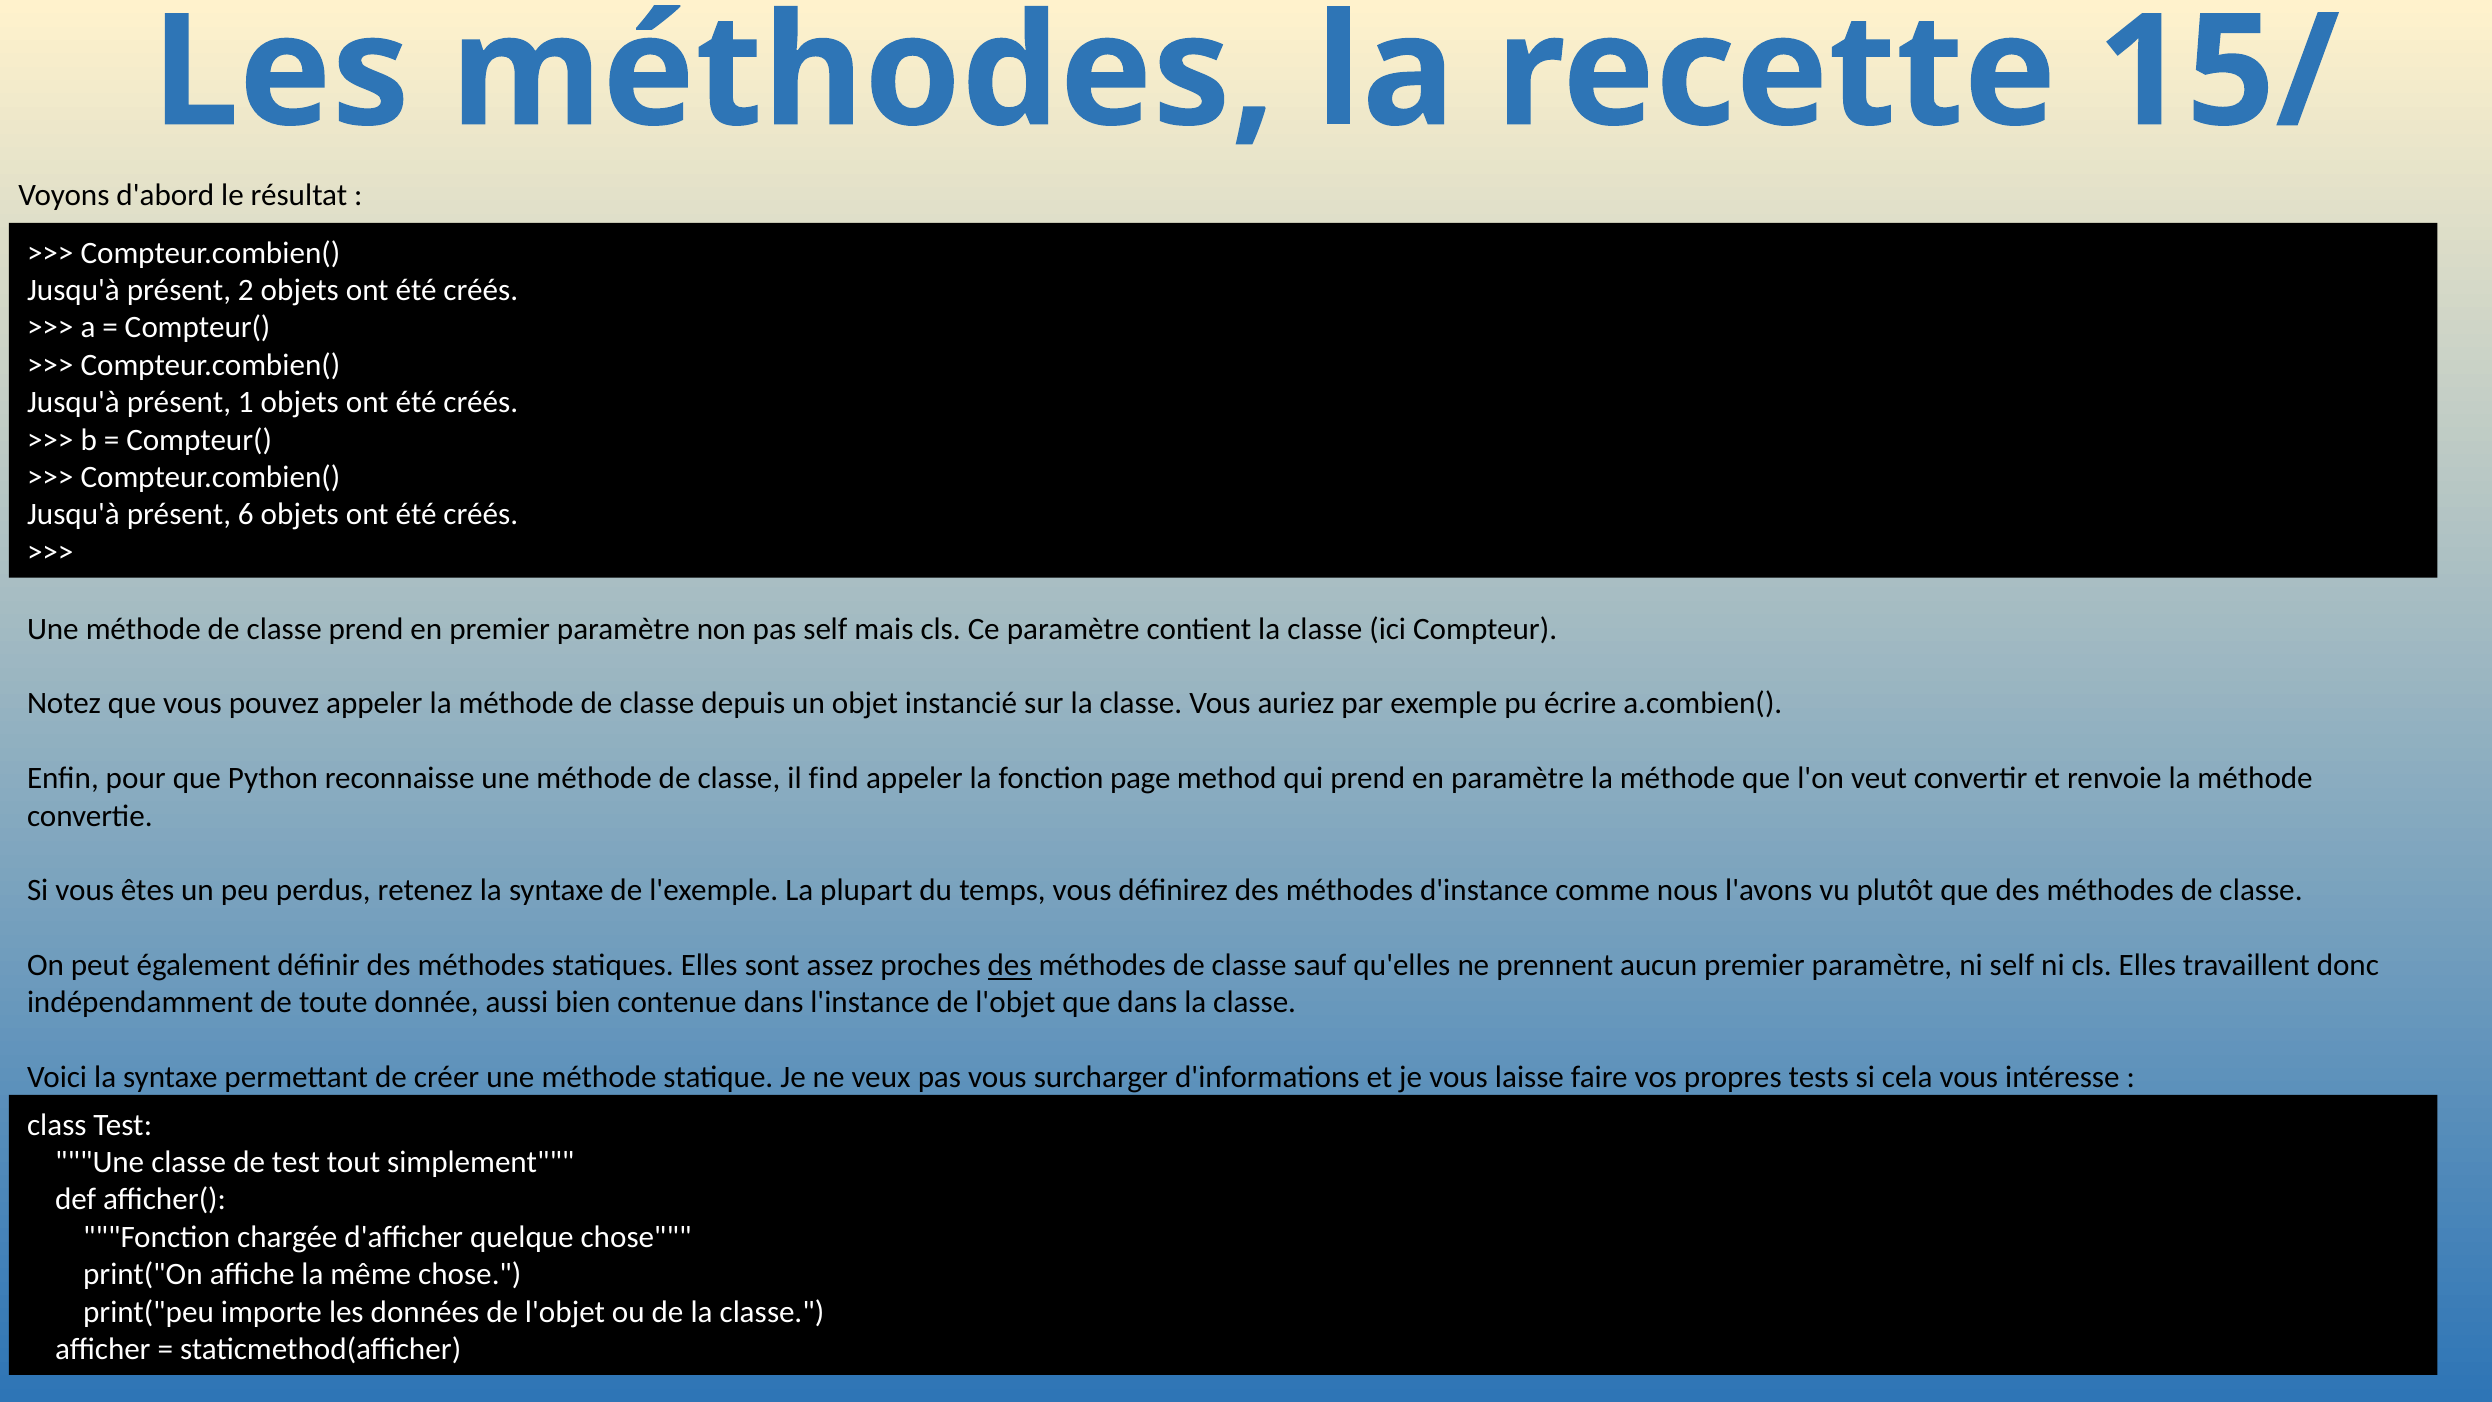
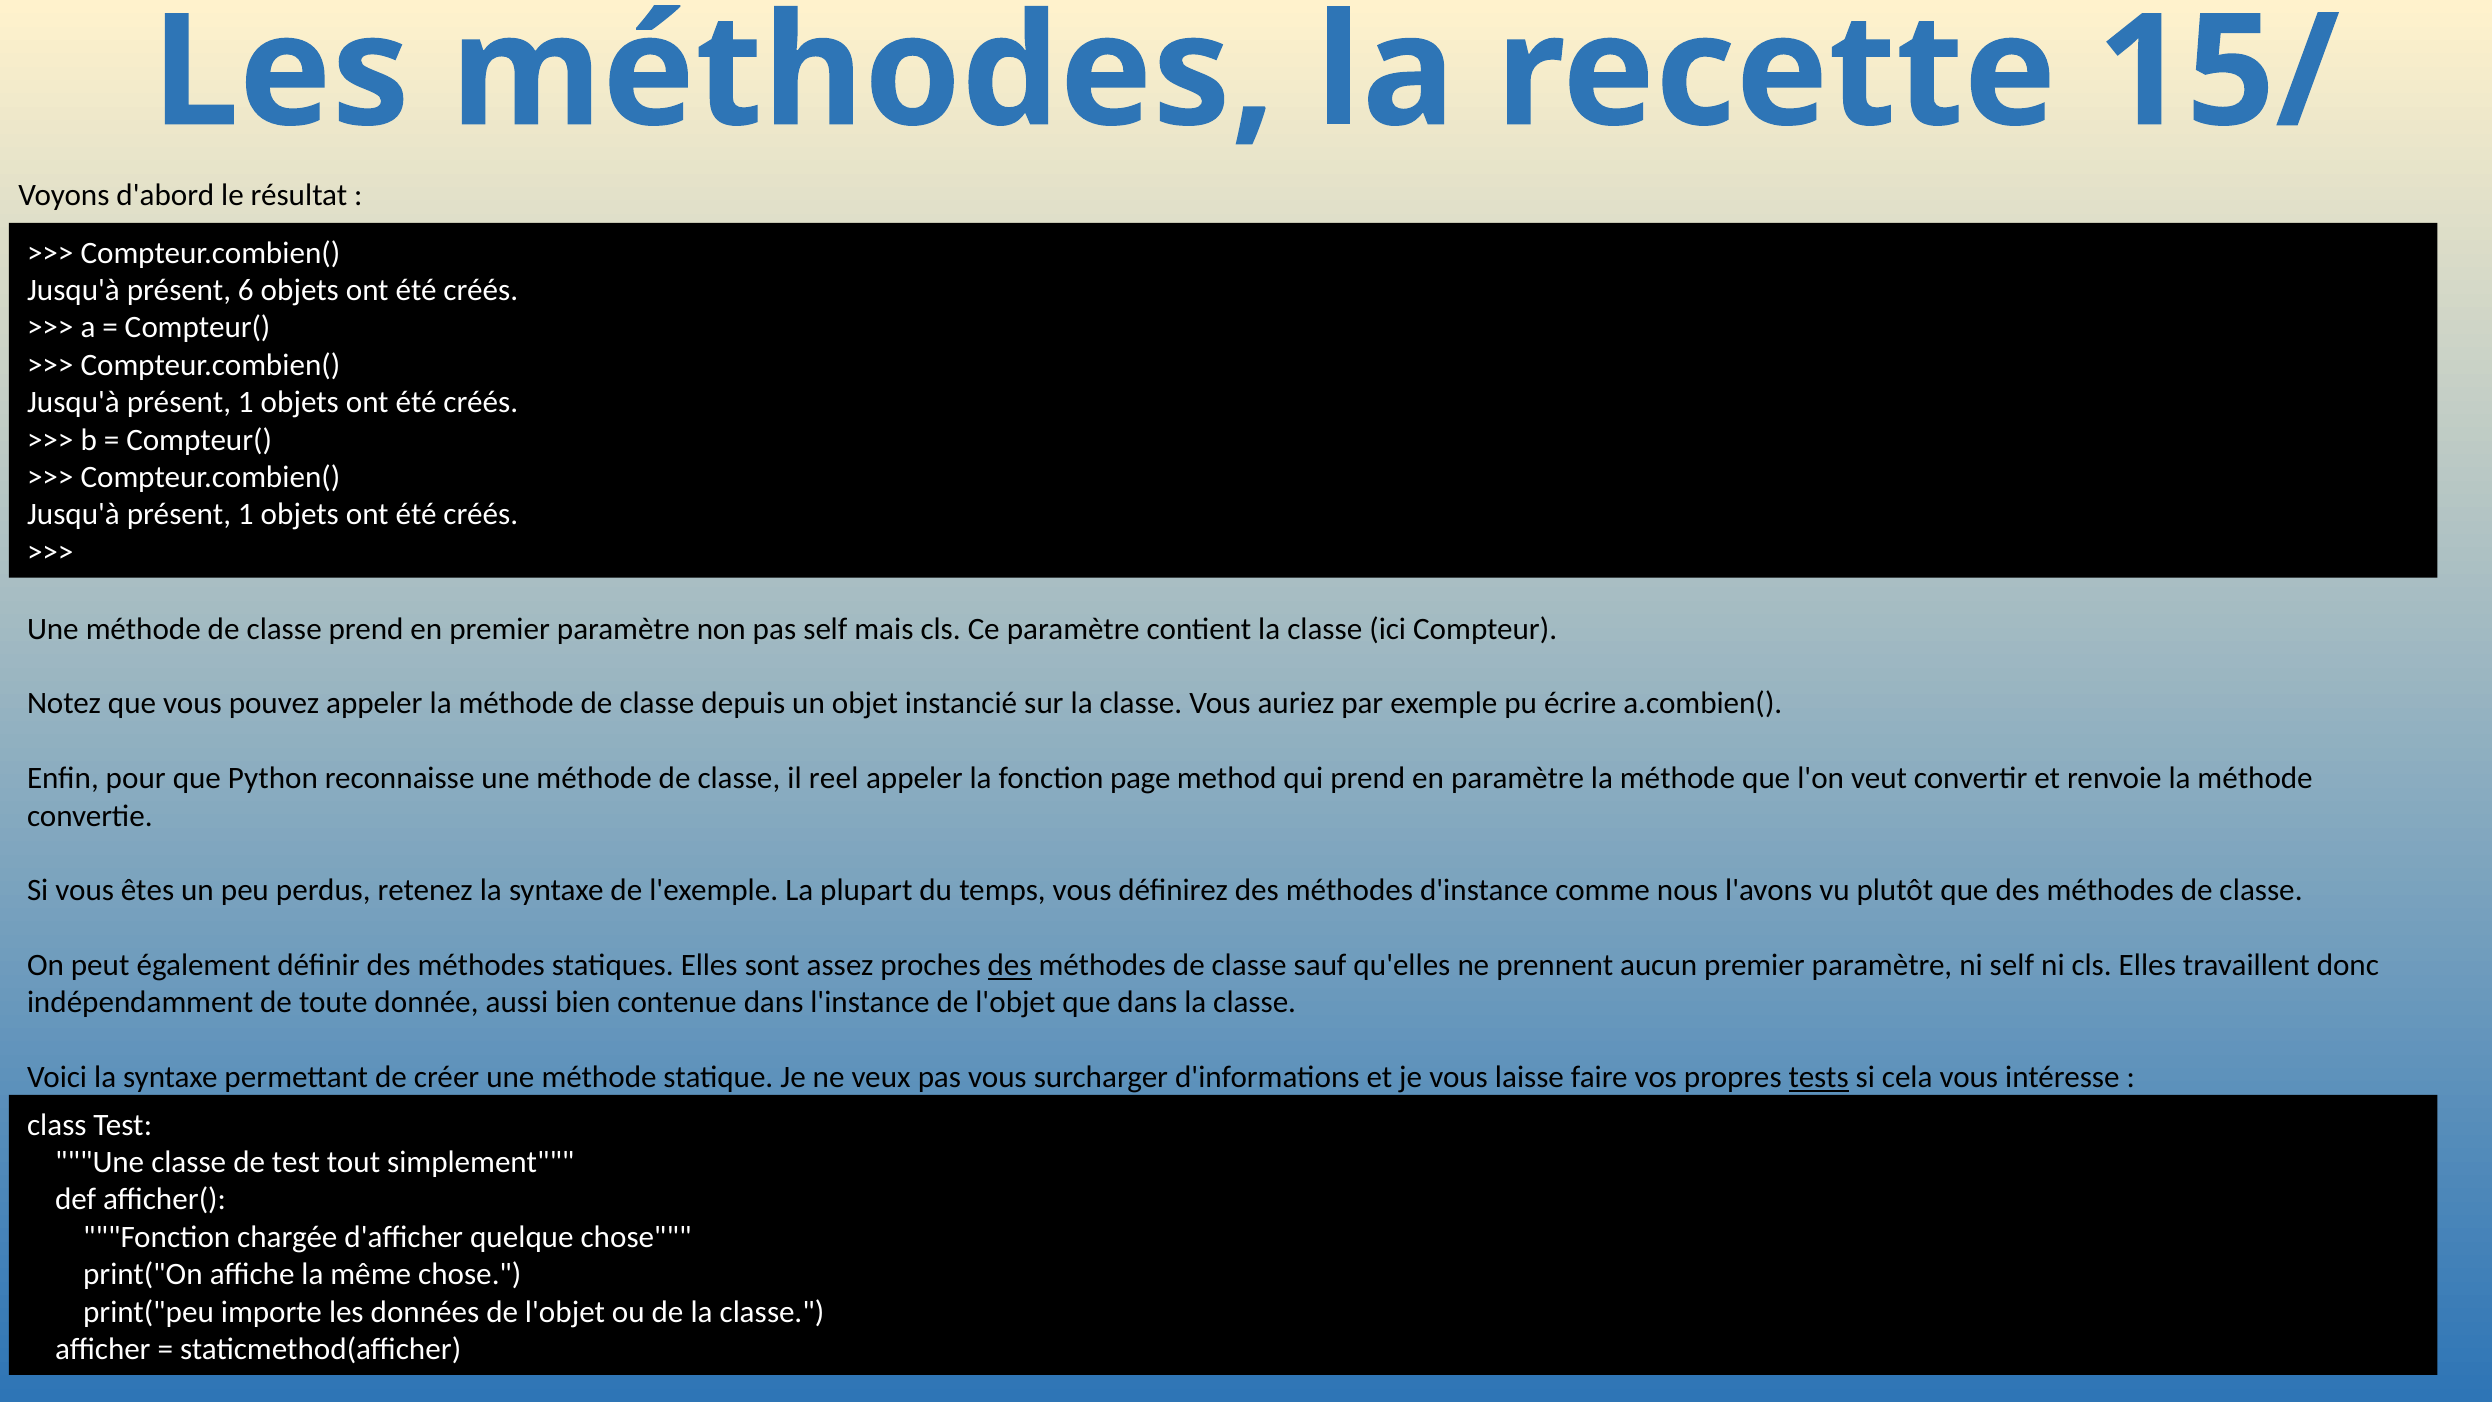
2: 2 -> 6
6 at (246, 515): 6 -> 1
find: find -> reel
tests underline: none -> present
